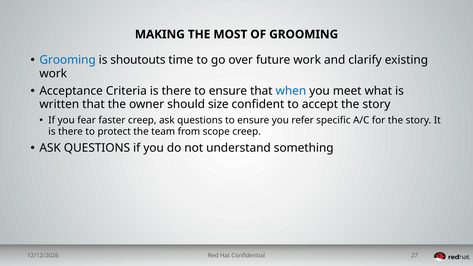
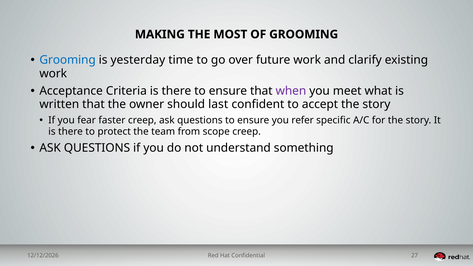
shoutouts: shoutouts -> yesterday
when colour: blue -> purple
size: size -> last
